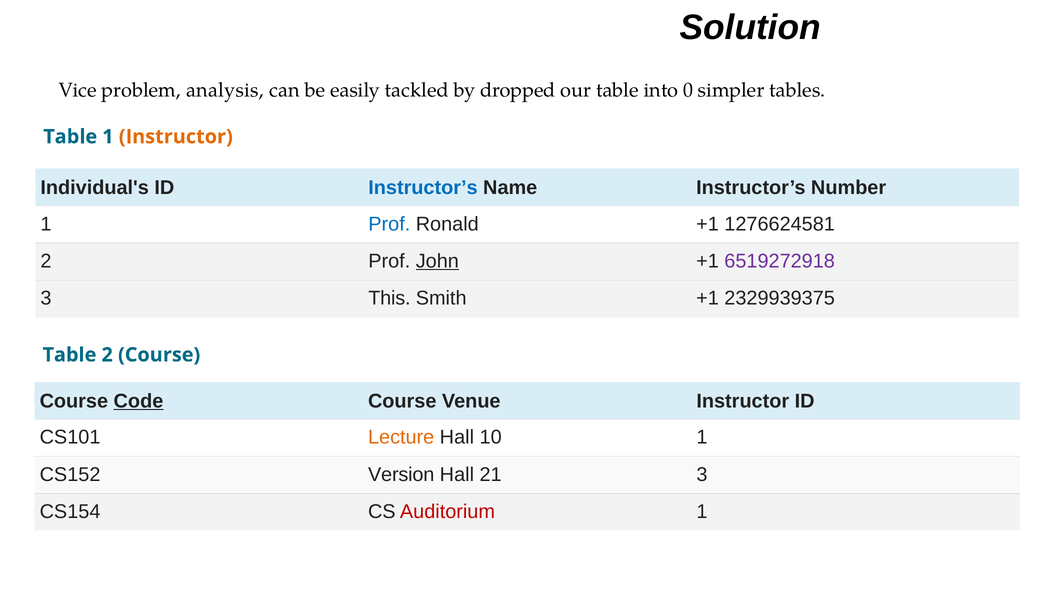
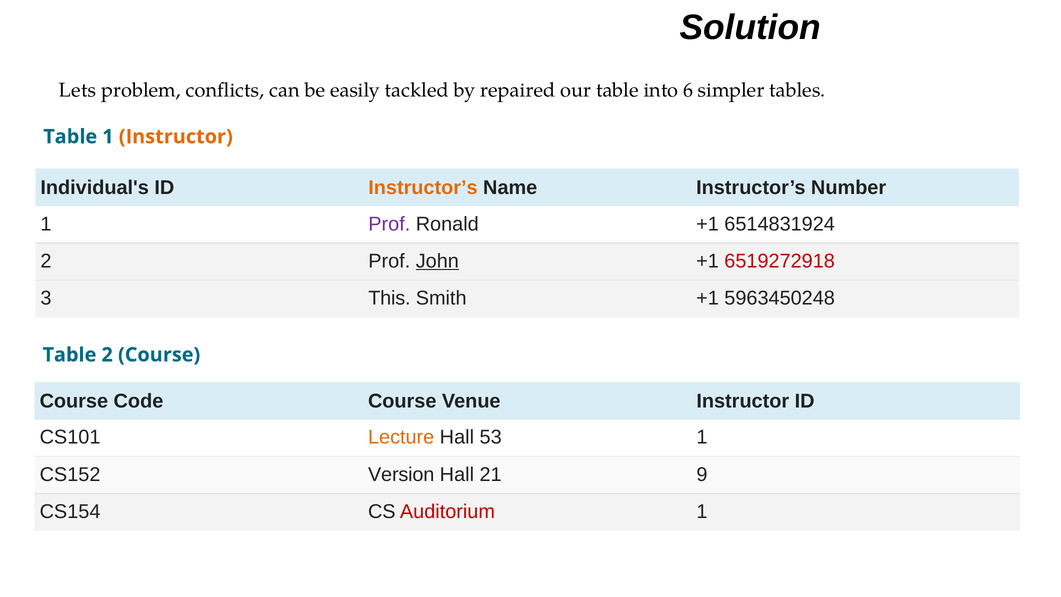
Vice: Vice -> Lets
analysis: analysis -> conflicts
dropped: dropped -> repaired
0: 0 -> 6
Instructor’s at (423, 188) colour: blue -> orange
Prof at (389, 224) colour: blue -> purple
1276624581: 1276624581 -> 6514831924
6519272918 colour: purple -> red
2329939375: 2329939375 -> 5963450248
Code underline: present -> none
10: 10 -> 53
21 3: 3 -> 9
